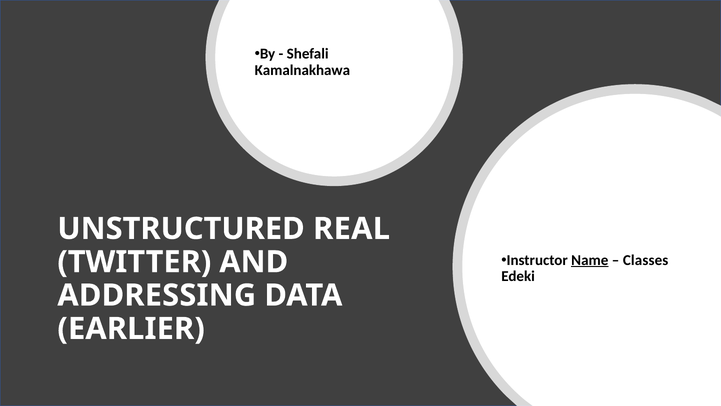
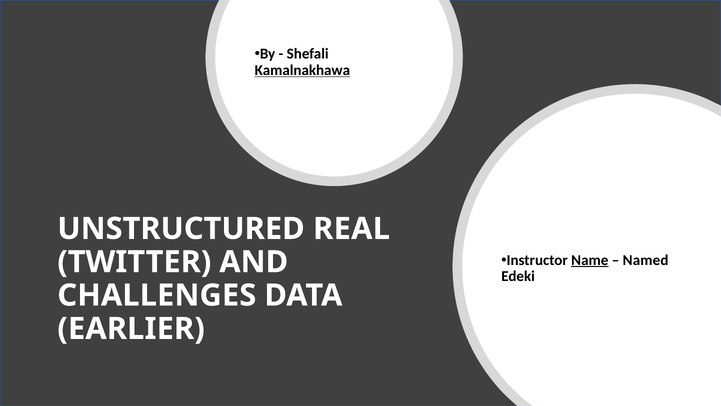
Kamalnakhawa underline: none -> present
Classes: Classes -> Named
ADDRESSING: ADDRESSING -> CHALLENGES
